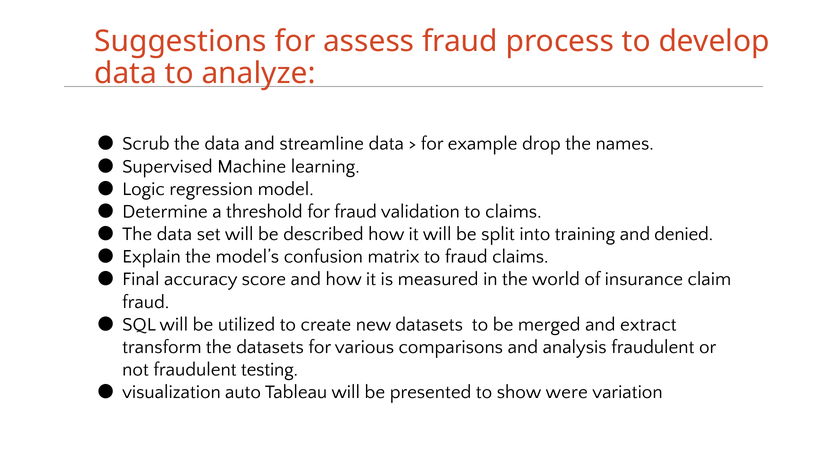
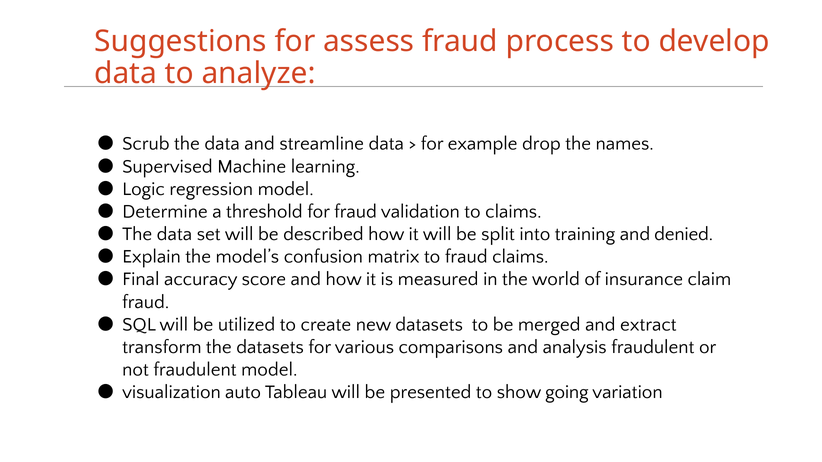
fraudulent testing: testing -> model
were: were -> going
